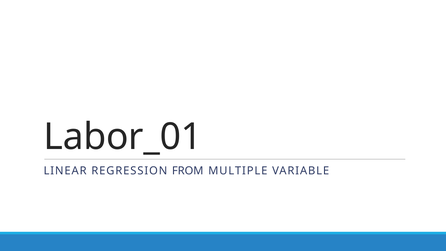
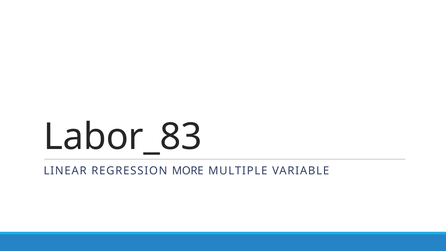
Labor_01: Labor_01 -> Labor_83
FROM: FROM -> MORE
